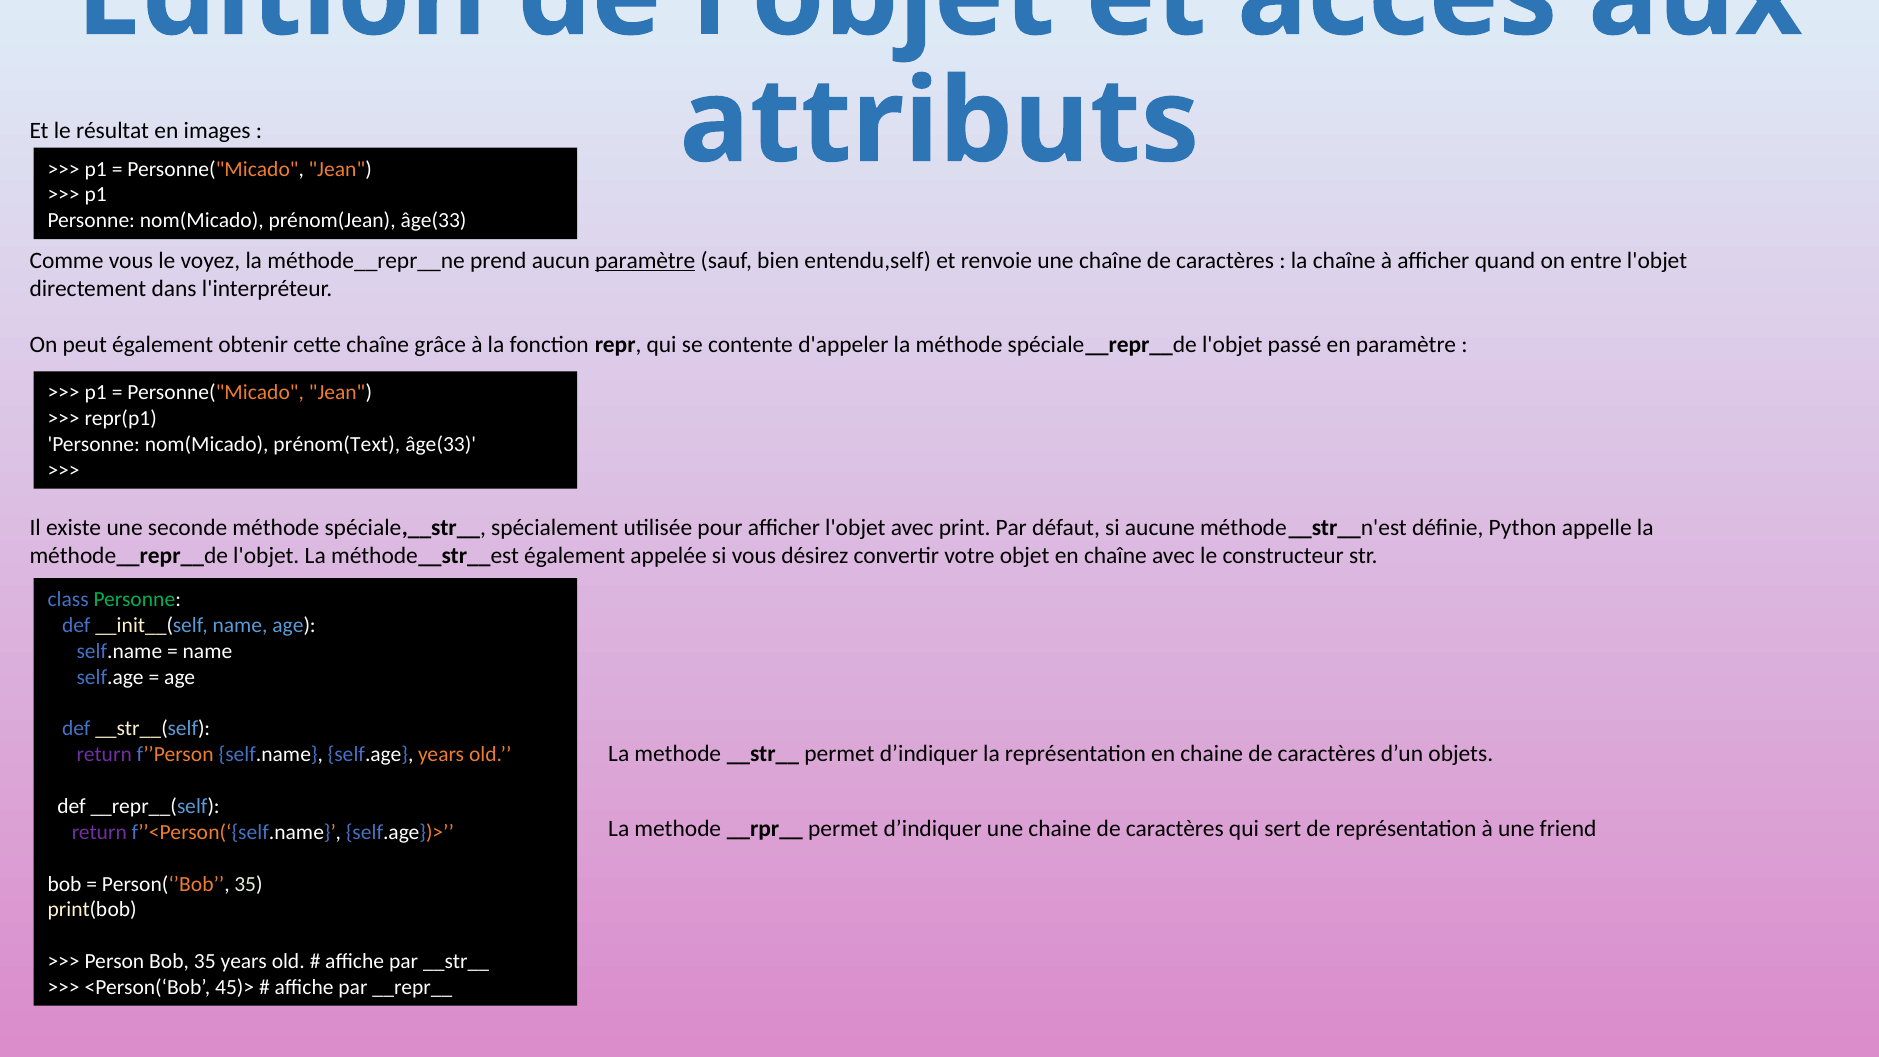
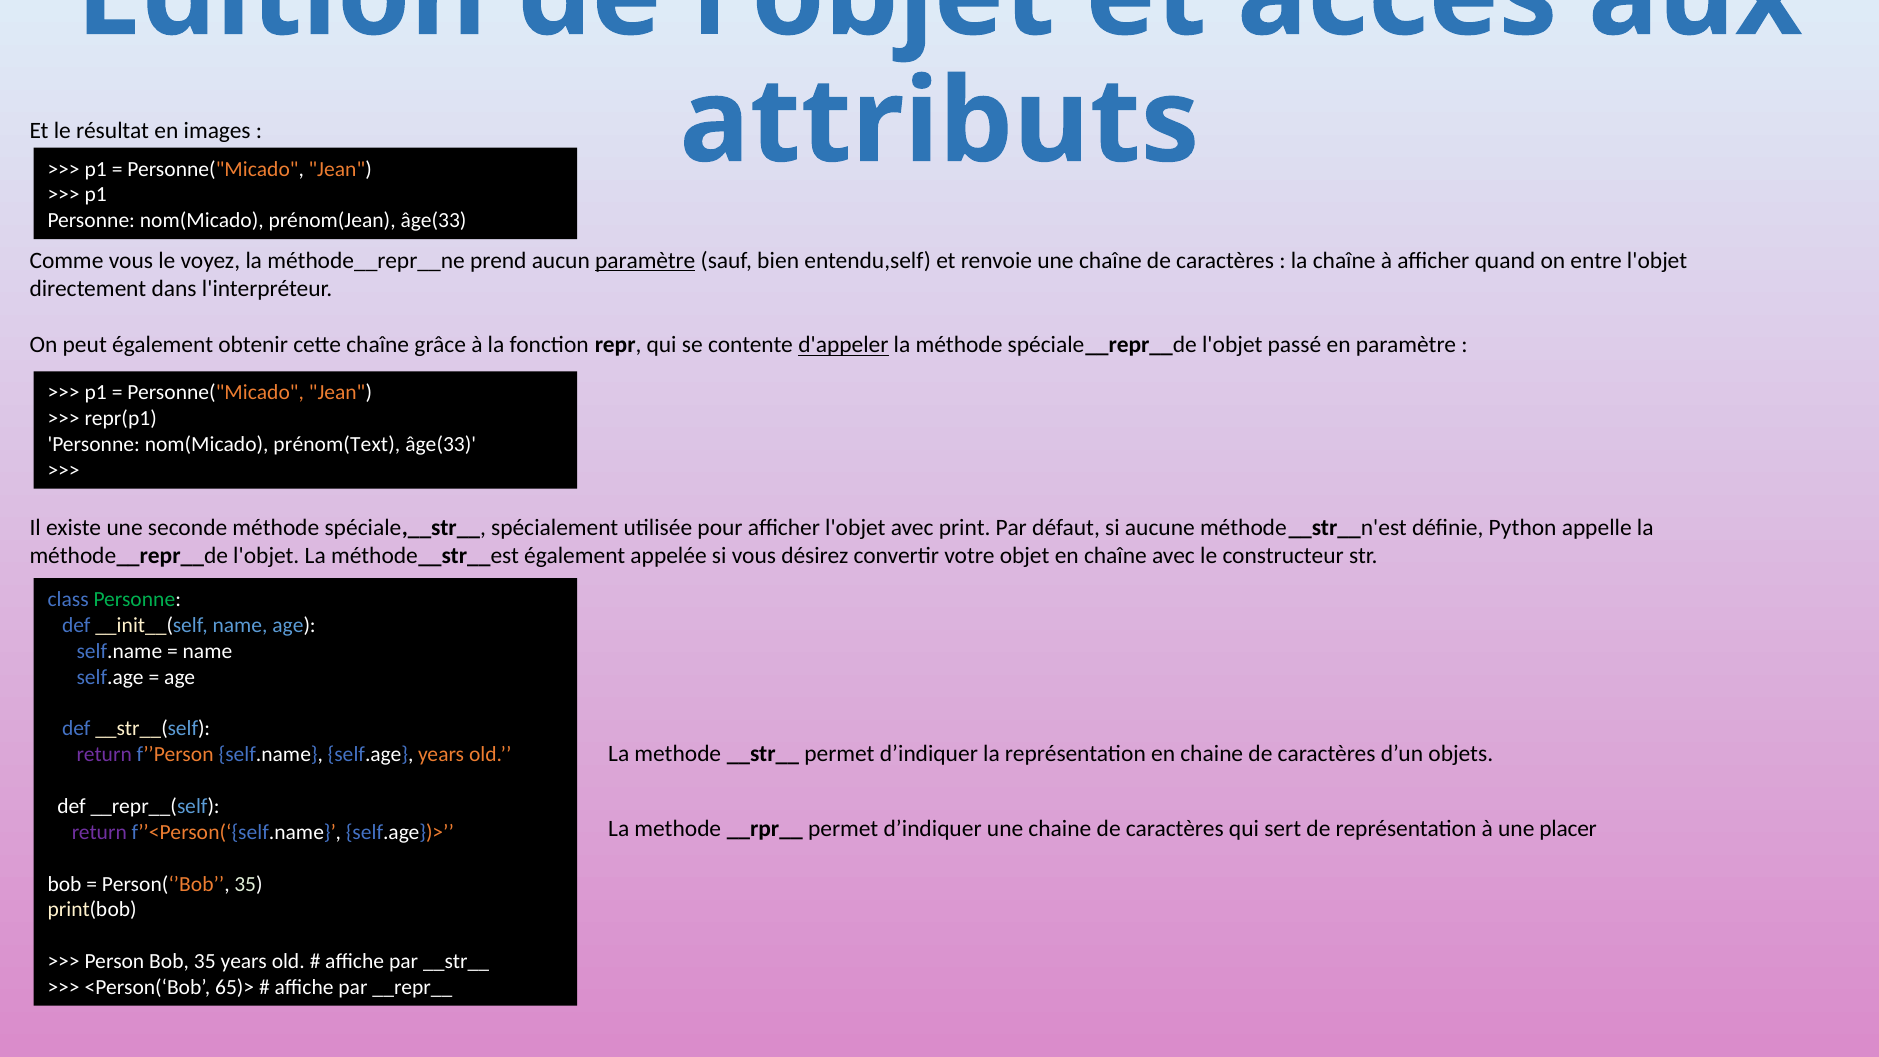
d'appeler underline: none -> present
friend: friend -> placer
45)>: 45)> -> 65)>
